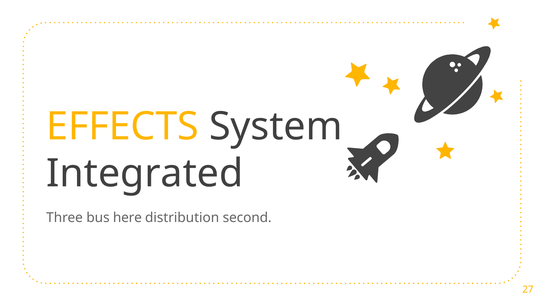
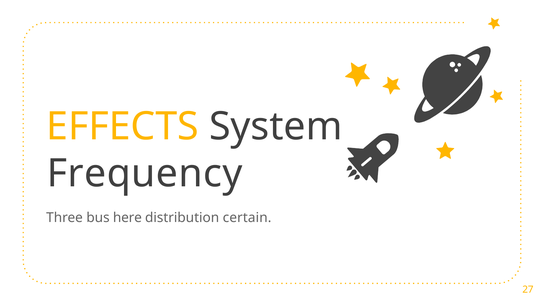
Integrated: Integrated -> Frequency
second: second -> certain
